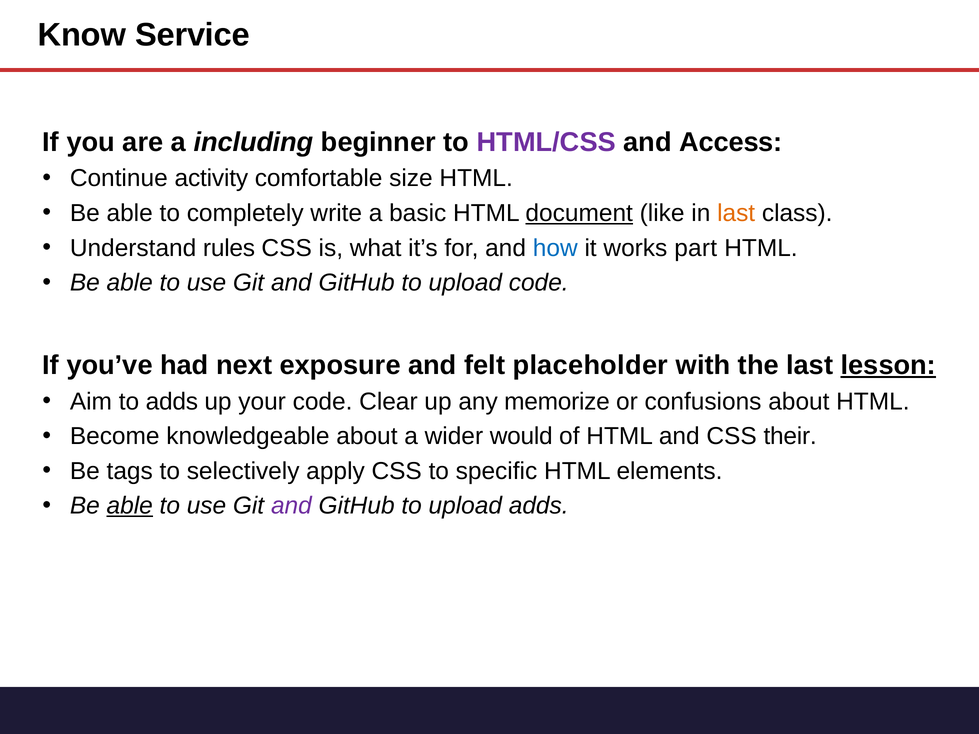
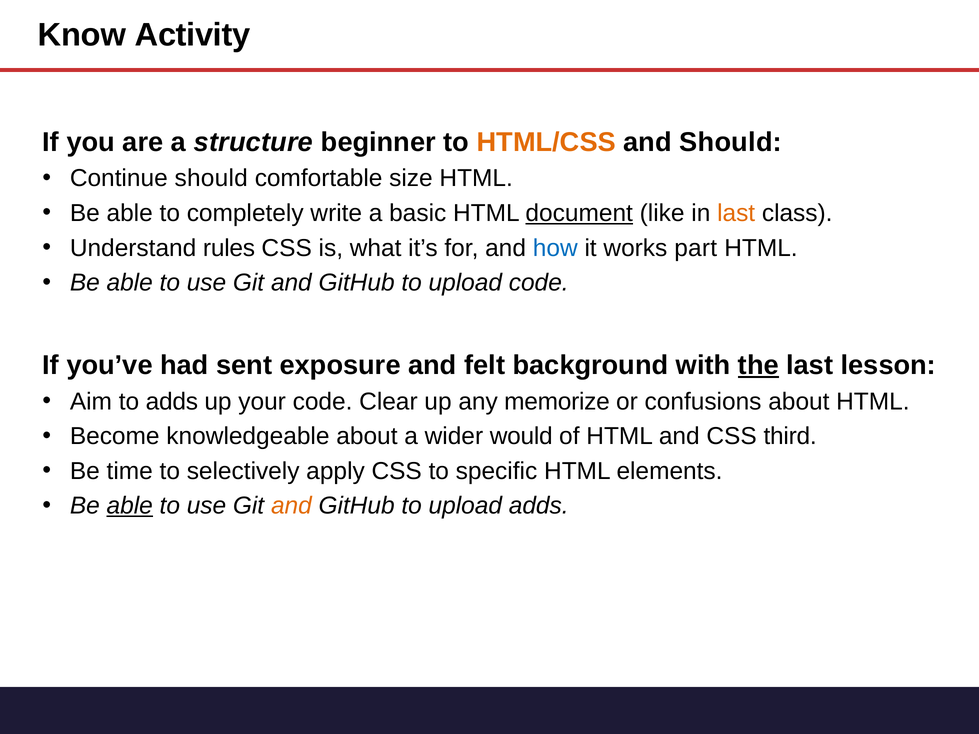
Service: Service -> Activity
including: including -> structure
HTML/CSS colour: purple -> orange
and Access: Access -> Should
Continue activity: activity -> should
next: next -> sent
placeholder: placeholder -> background
the underline: none -> present
lesson underline: present -> none
their: their -> third
tags: tags -> time
and at (291, 506) colour: purple -> orange
